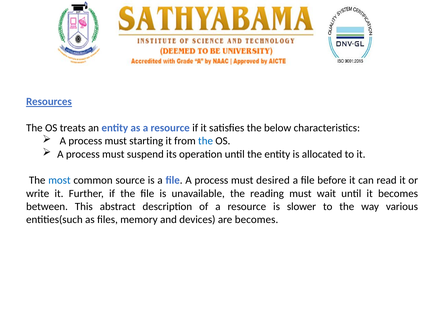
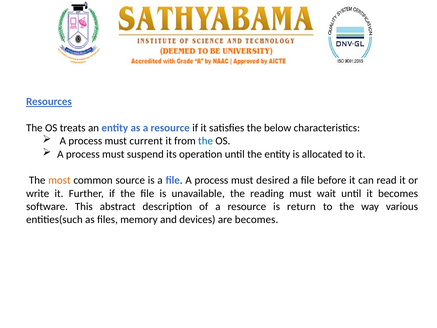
starting: starting -> current
most colour: blue -> orange
between: between -> software
slower: slower -> return
